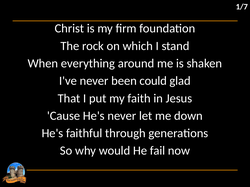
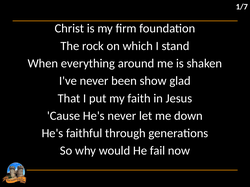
could: could -> show
